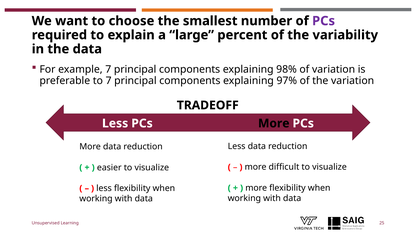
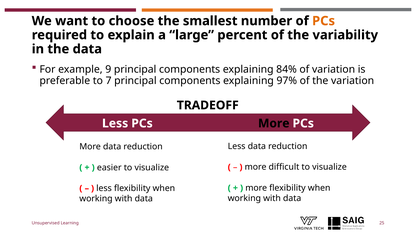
PCs at (324, 21) colour: purple -> orange
example 7: 7 -> 9
98%: 98% -> 84%
